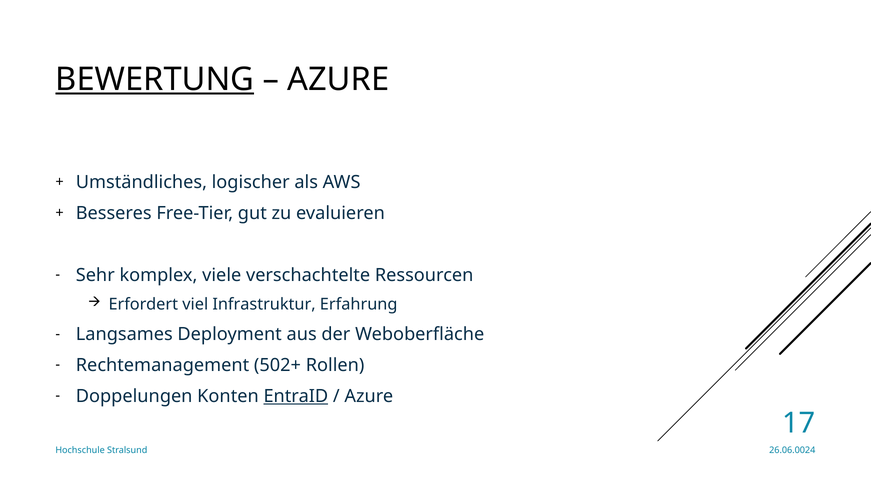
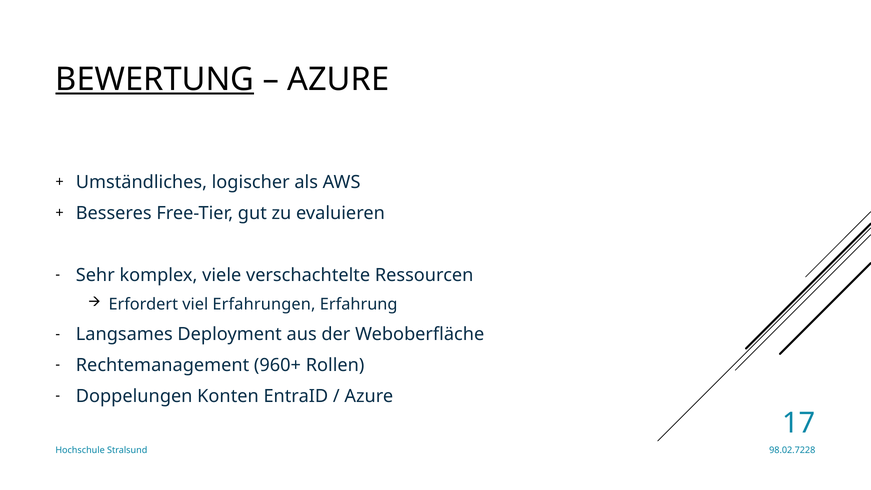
Infrastruktur: Infrastruktur -> Erfahrungen
502+: 502+ -> 960+
EntraID underline: present -> none
26.06.0024: 26.06.0024 -> 98.02.7228
